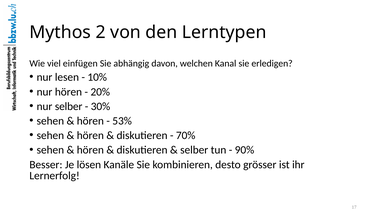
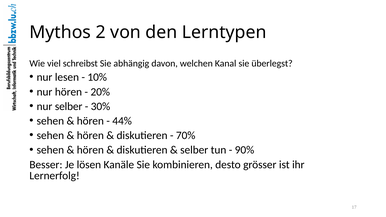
einfügen: einfügen -> schreibst
erledigen: erledigen -> überlegst
53%: 53% -> 44%
